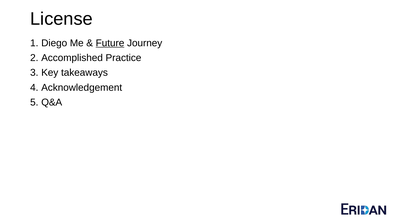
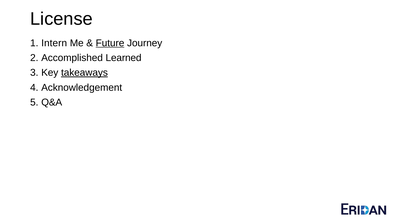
Diego: Diego -> Intern
Practice: Practice -> Learned
takeaways underline: none -> present
